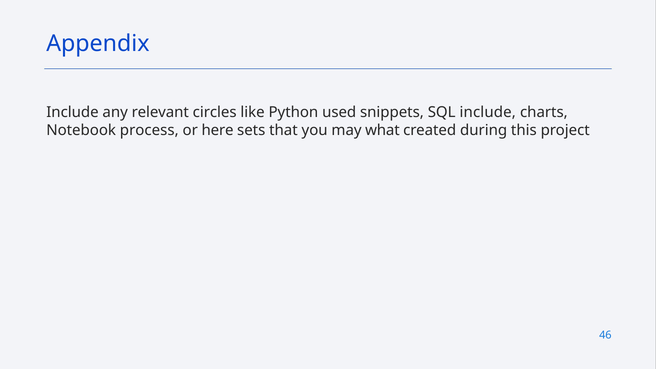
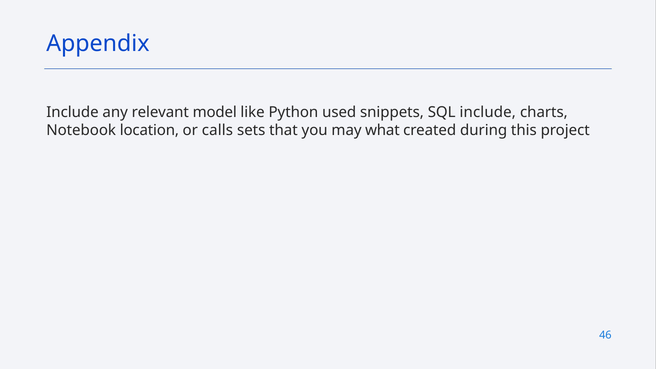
circles: circles -> model
process: process -> location
here: here -> calls
